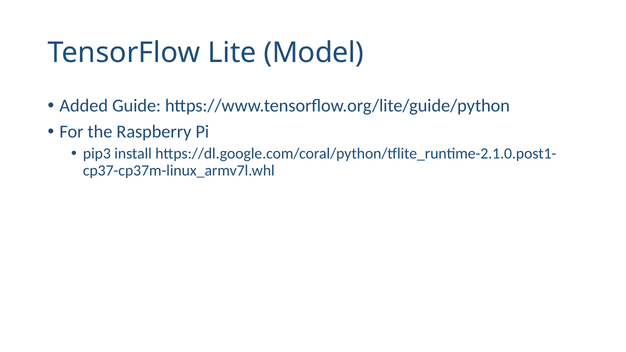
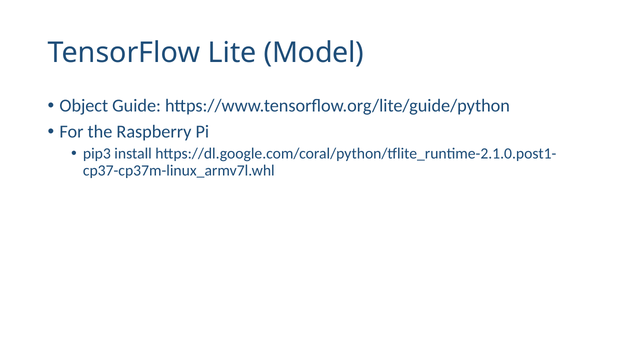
Added: Added -> Object
